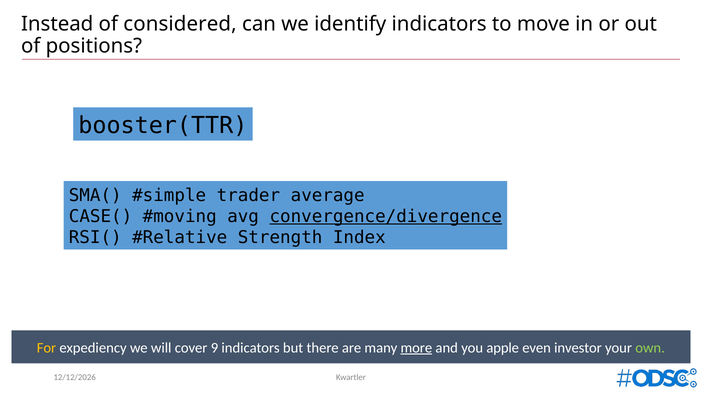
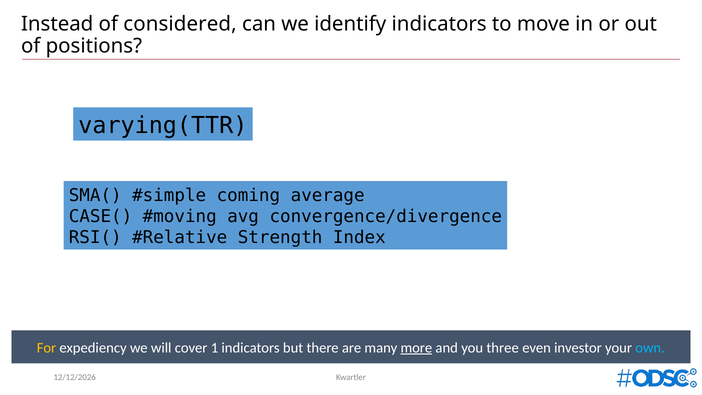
booster(TTR: booster(TTR -> varying(TTR
trader: trader -> coming
convergence/divergence underline: present -> none
9: 9 -> 1
apple: apple -> three
own colour: light green -> light blue
